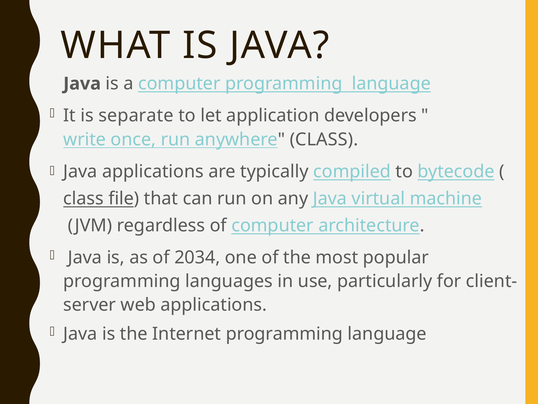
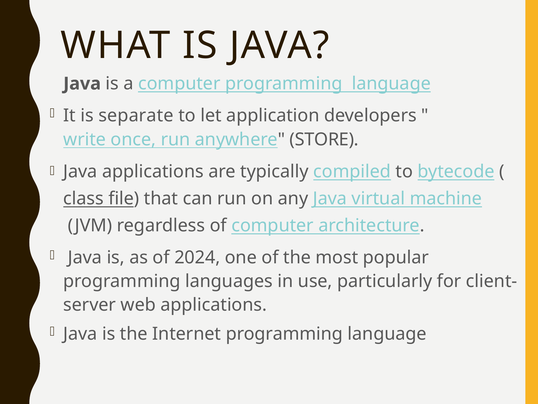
anywhere CLASS: CLASS -> STORE
2034: 2034 -> 2024
